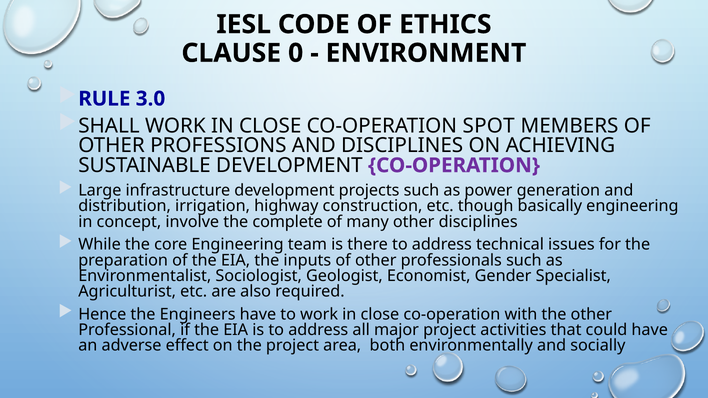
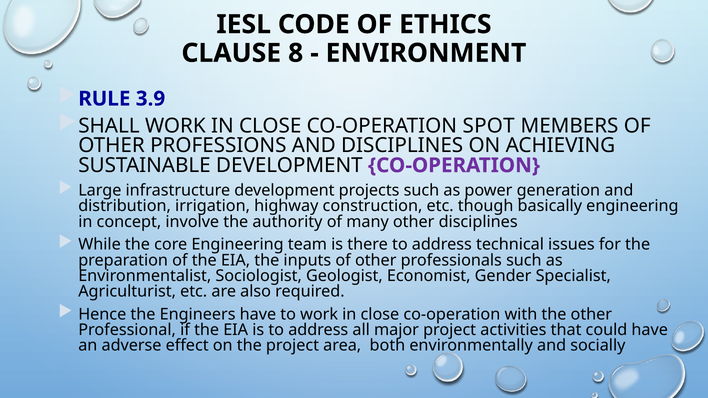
0: 0 -> 8
3.0: 3.0 -> 3.9
complete: complete -> authority
